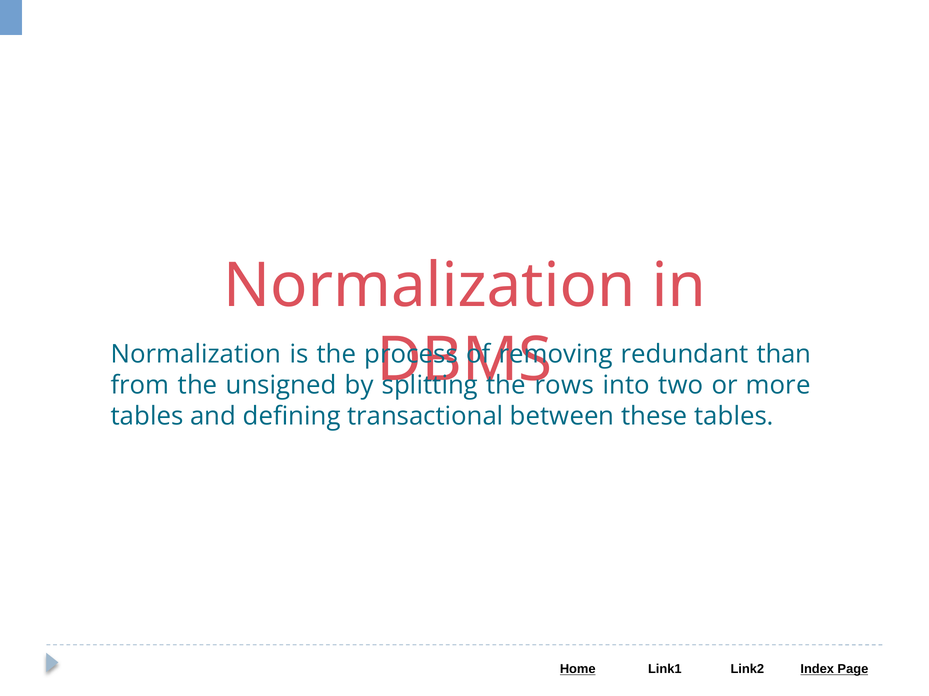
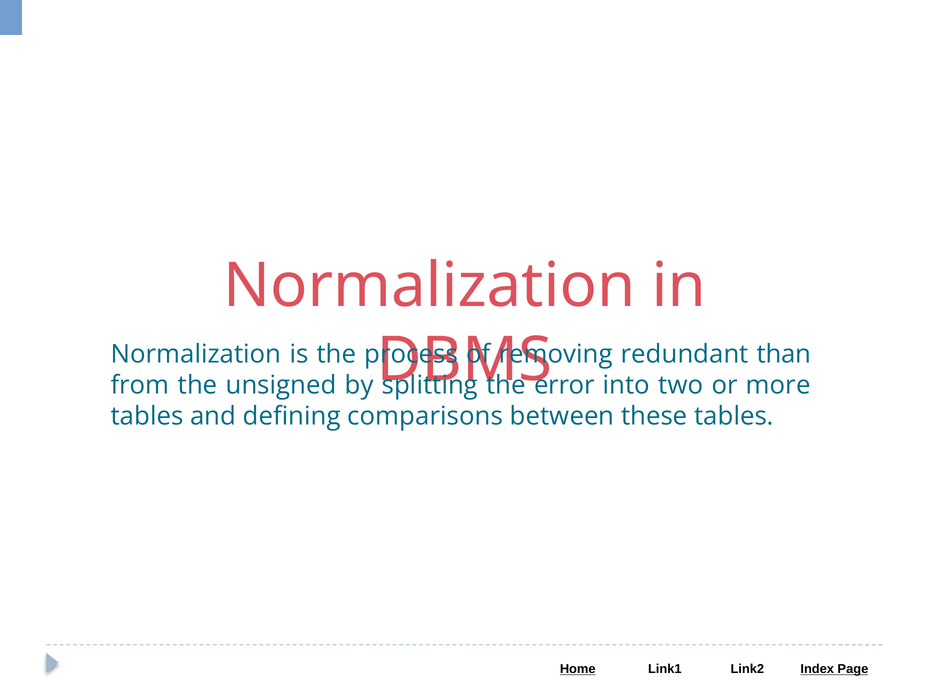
rows: rows -> error
transactional: transactional -> comparisons
